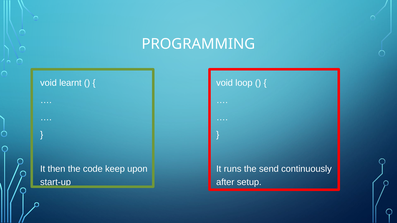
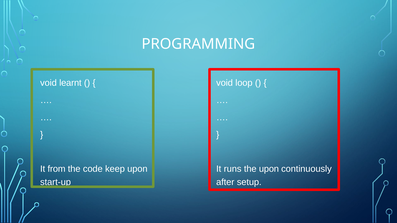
then: then -> from
the send: send -> upon
